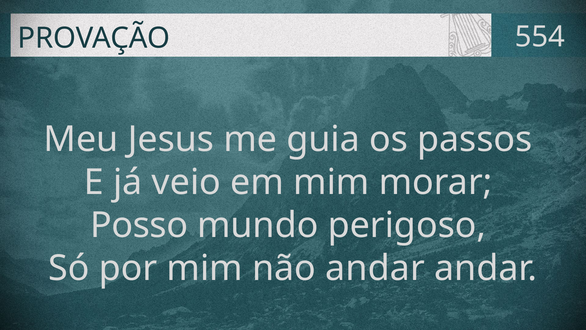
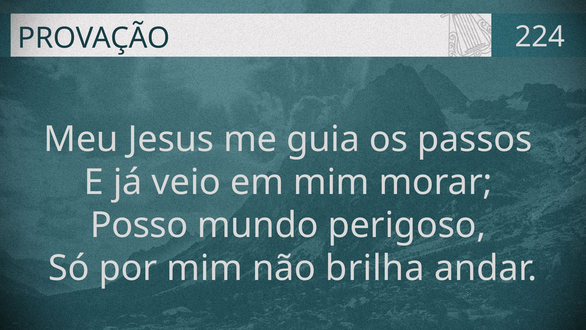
554: 554 -> 224
não andar: andar -> brilha
